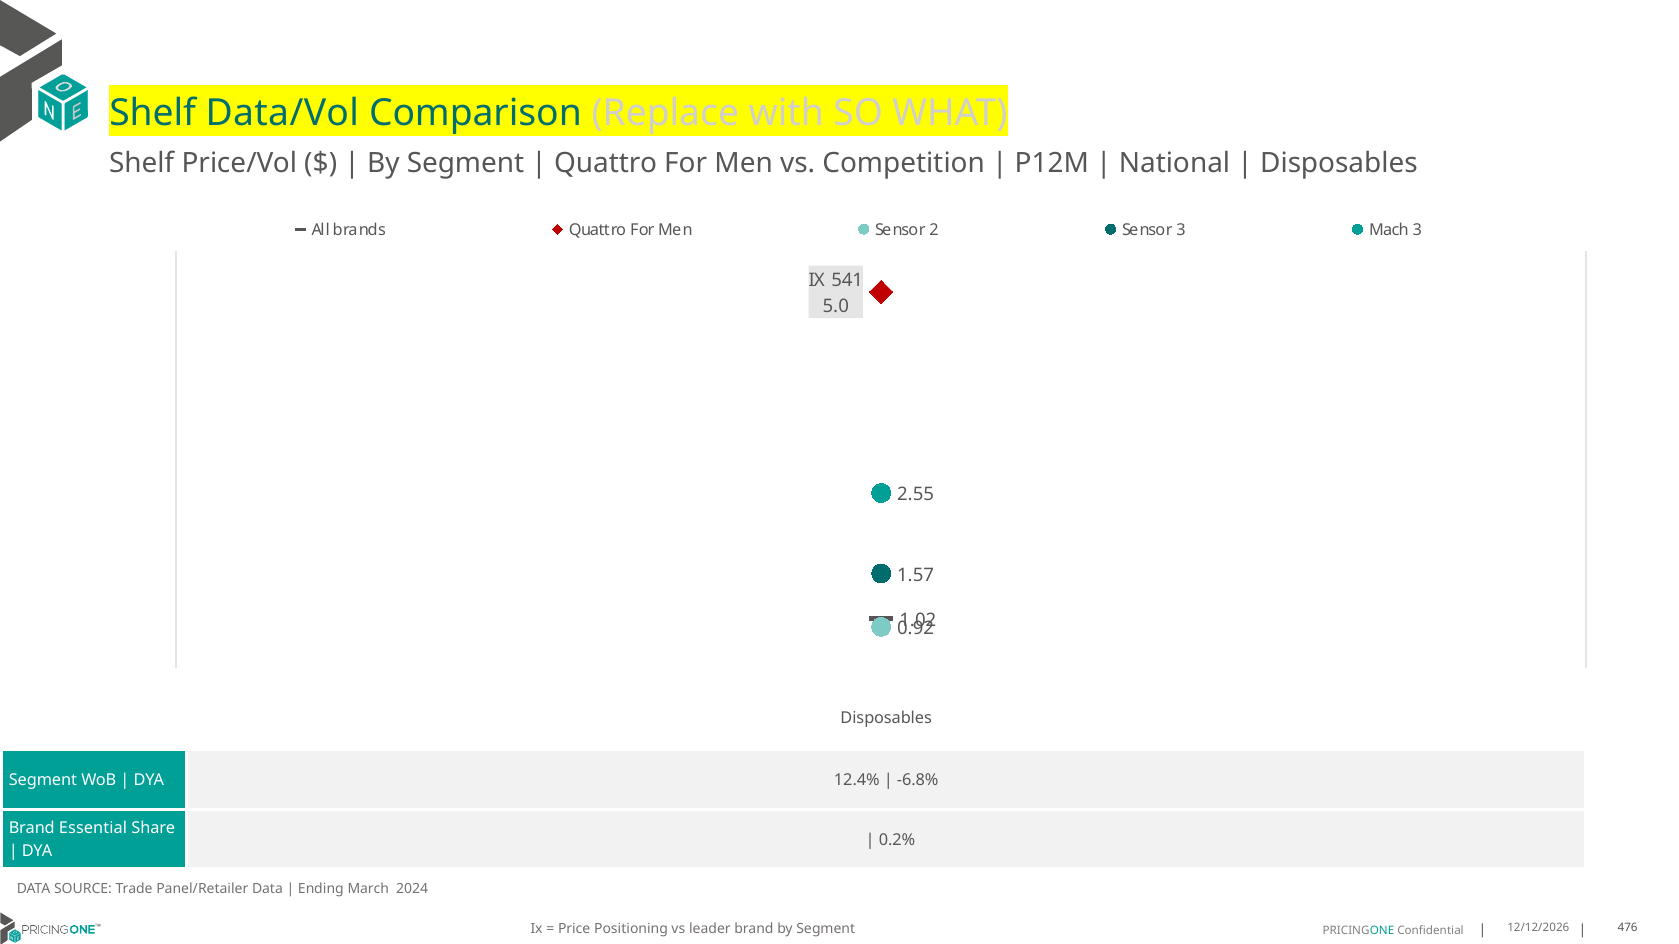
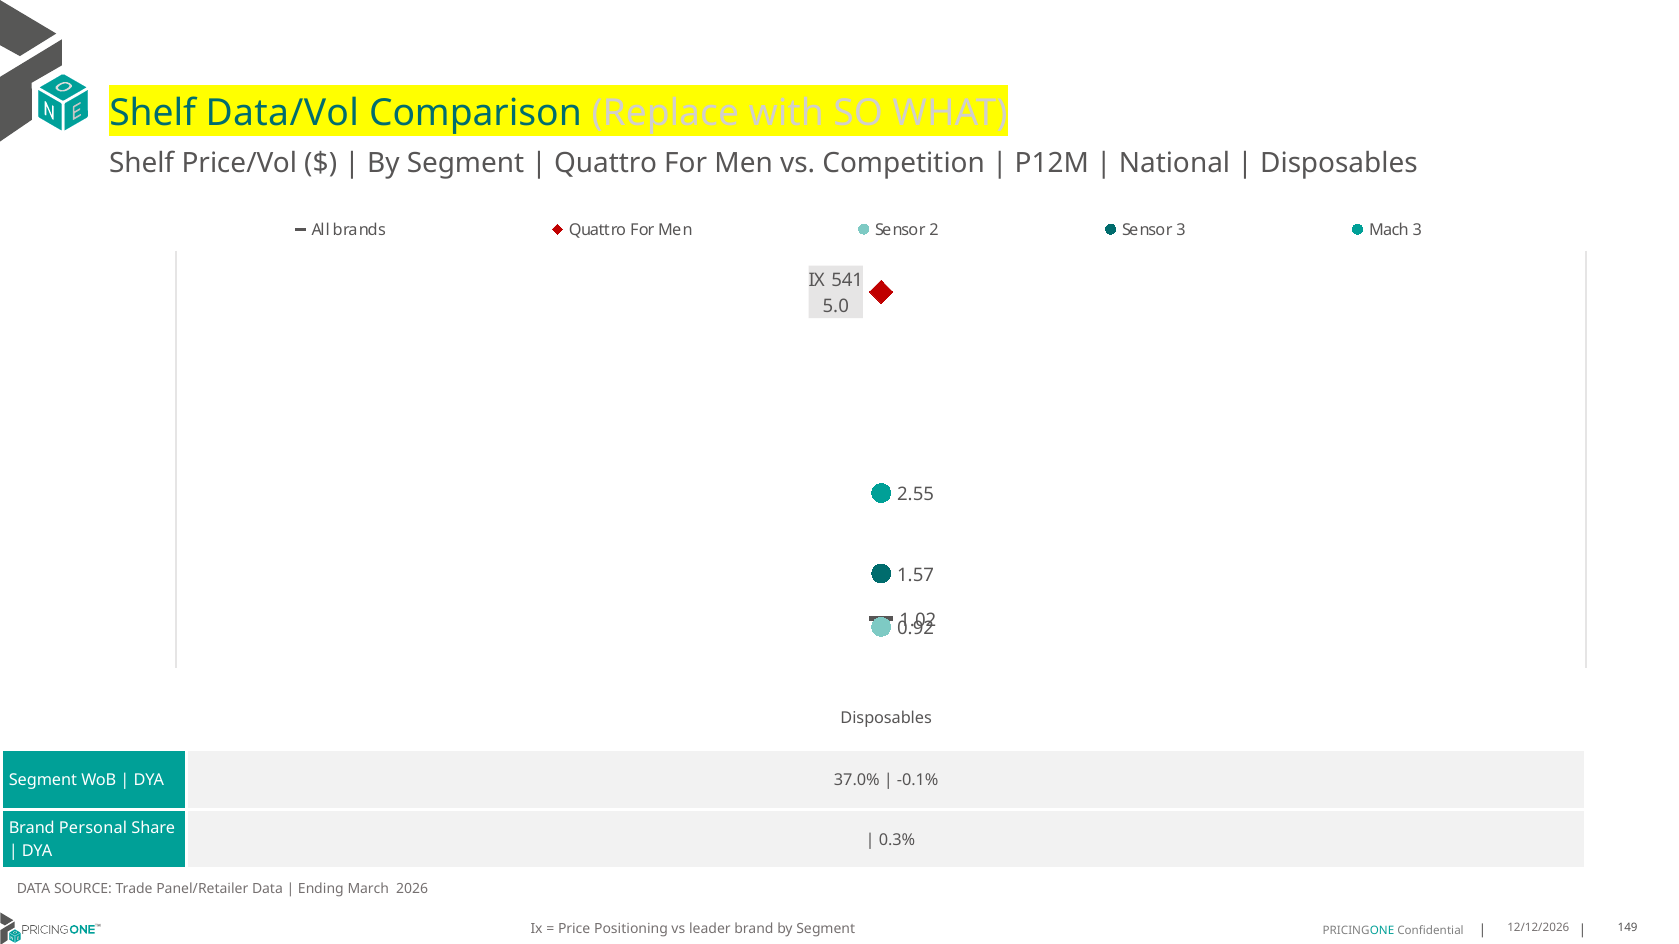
12.4%: 12.4% -> 37.0%
-6.8%: -6.8% -> -0.1%
Essential: Essential -> Personal
0.2%: 0.2% -> 0.3%
2024: 2024 -> 2026
476: 476 -> 149
